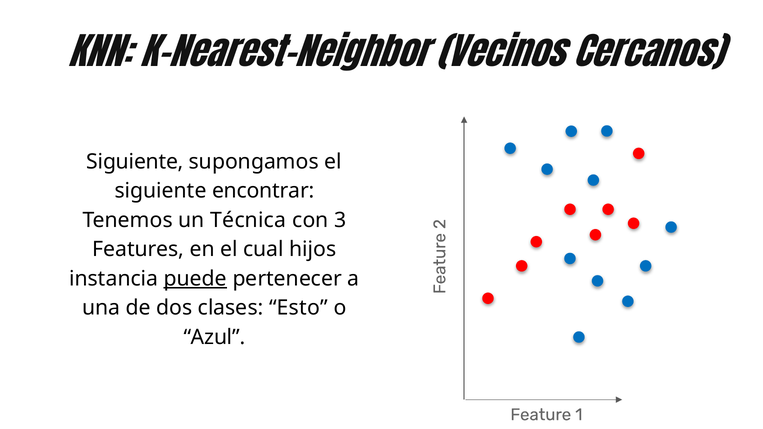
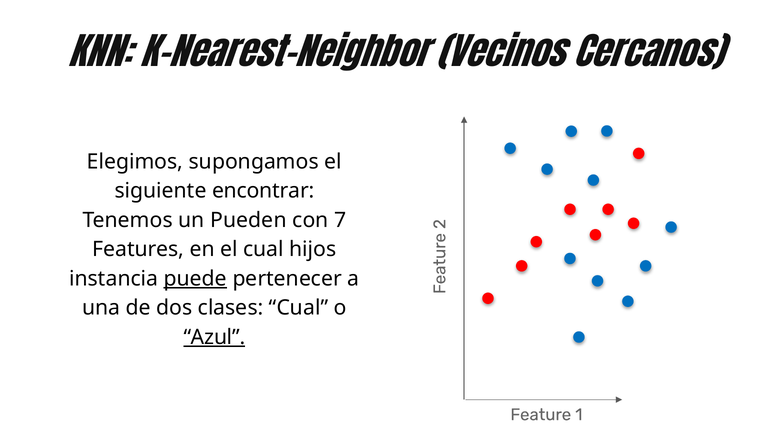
Siguiente at (135, 162): Siguiente -> Elegimos
Técnica: Técnica -> Pueden
3: 3 -> 7
clases Esto: Esto -> Cual
Azul underline: none -> present
